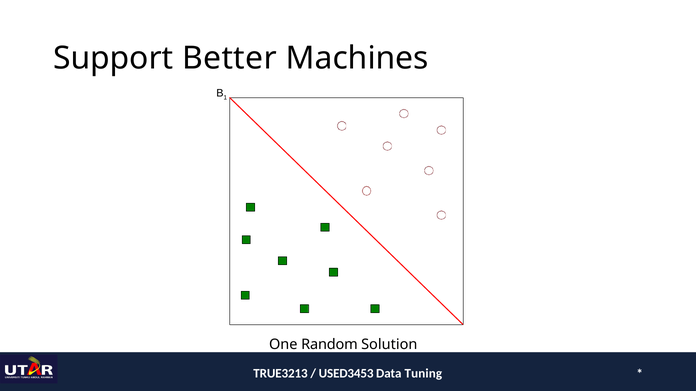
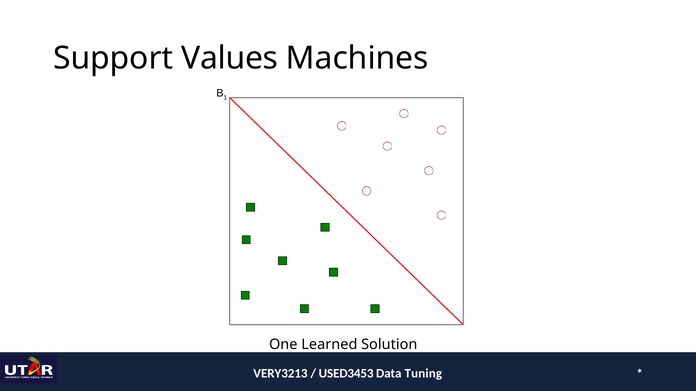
Better: Better -> Values
Random: Random -> Learned
TRUE3213: TRUE3213 -> VERY3213
